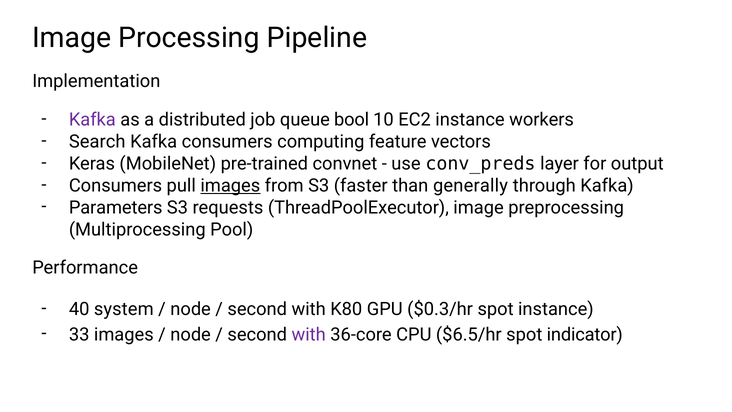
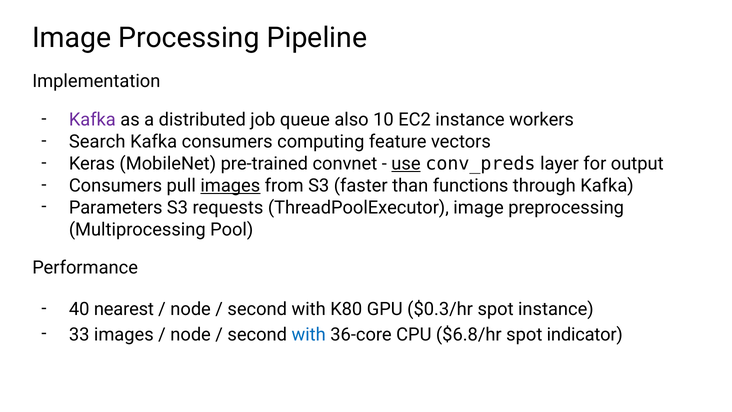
bool: bool -> also
use underline: none -> present
generally: generally -> functions
system: system -> nearest
with at (309, 334) colour: purple -> blue
$6.5/hr: $6.5/hr -> $6.8/hr
